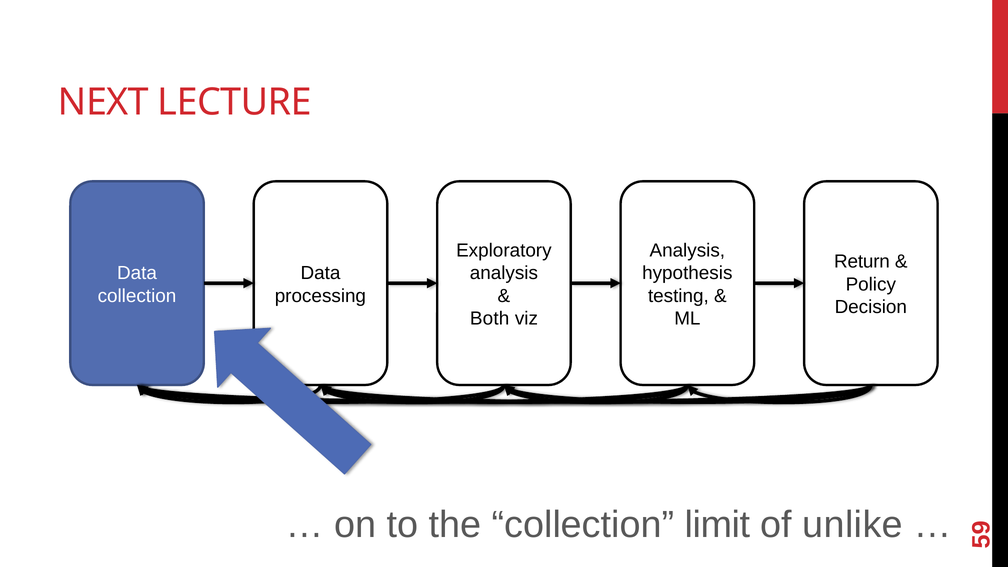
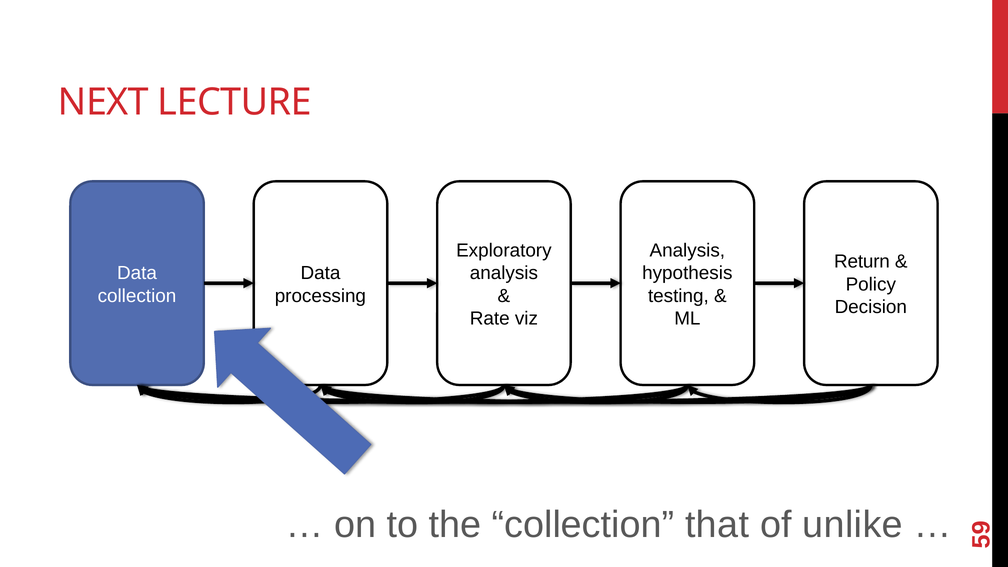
Both: Both -> Rate
limit: limit -> that
